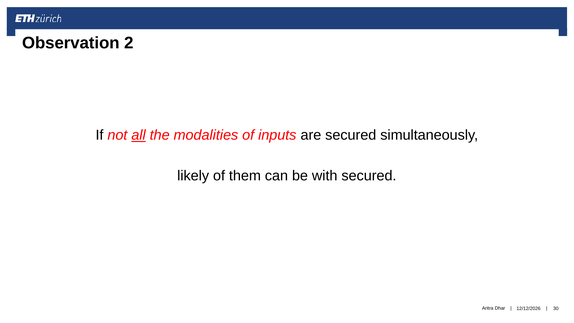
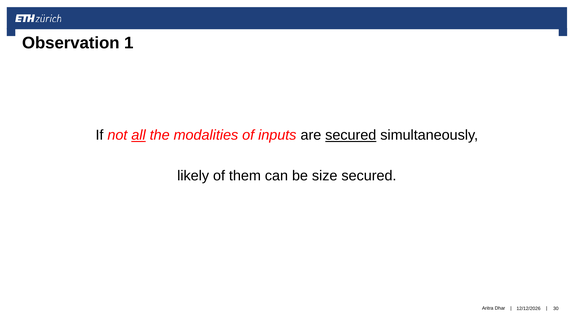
2: 2 -> 1
secured at (351, 135) underline: none -> present
with: with -> size
